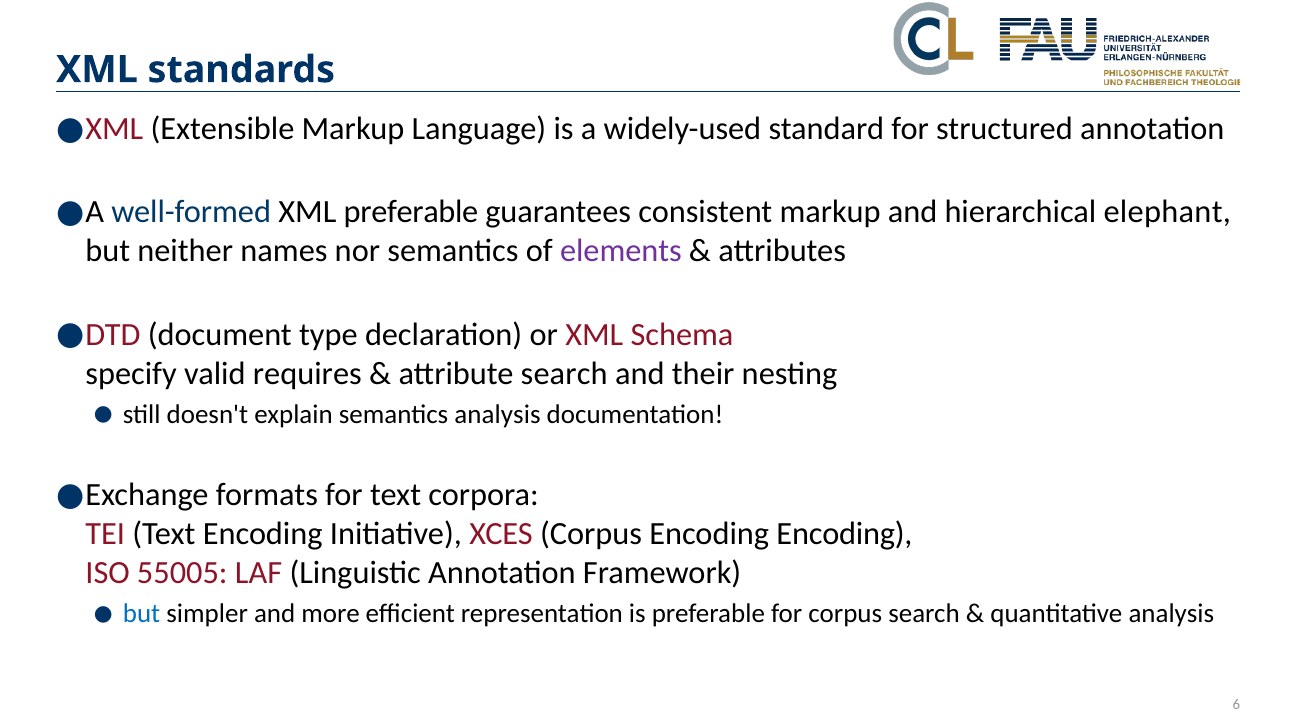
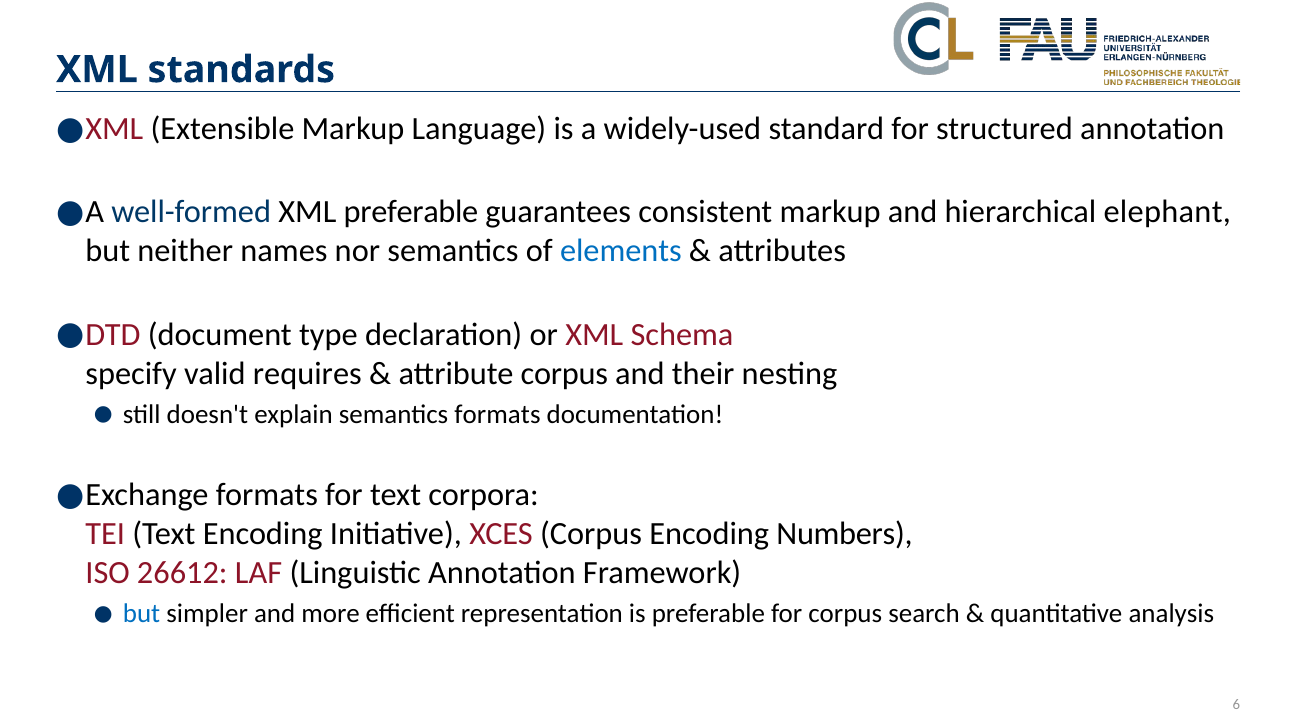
elements colour: purple -> blue
attribute search: search -> corpus
semantics analysis: analysis -> formats
Encoding Encoding: Encoding -> Numbers
55005: 55005 -> 26612
